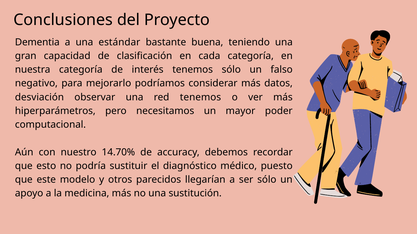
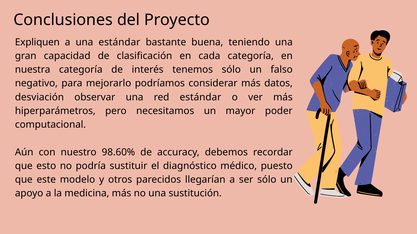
Dementia: Dementia -> Expliquen
red tenemos: tenemos -> estándar
14.70%: 14.70% -> 98.60%
